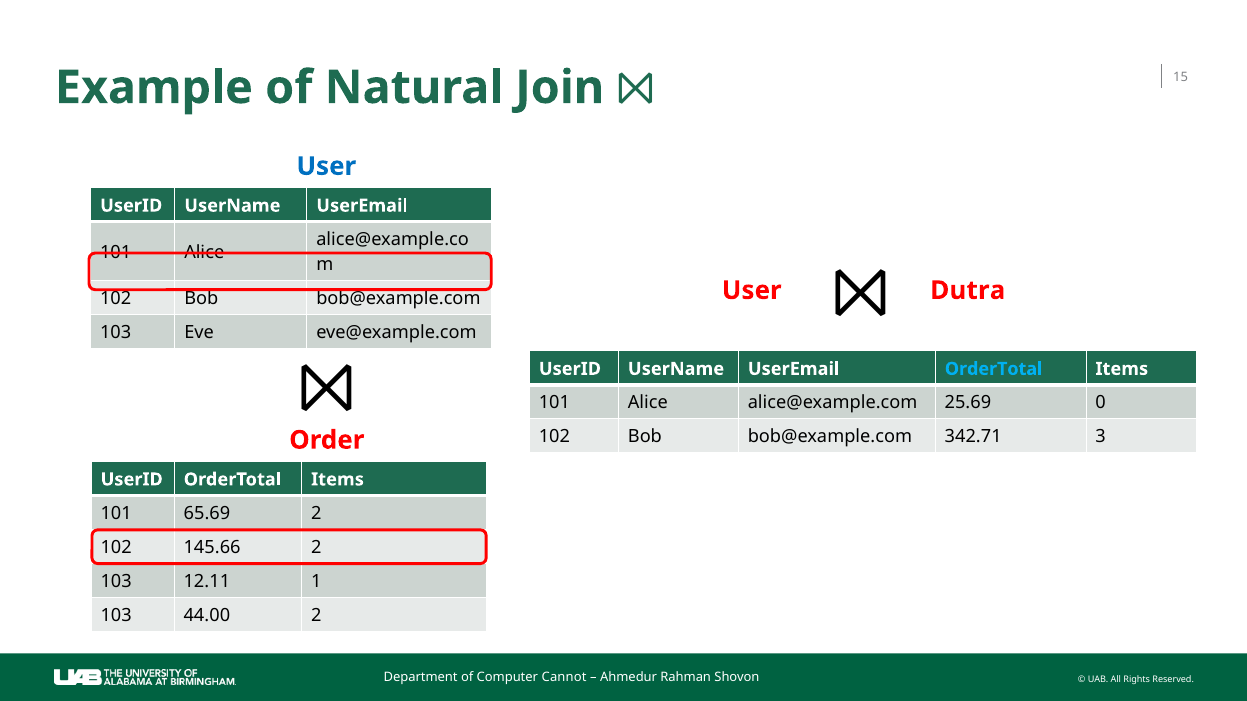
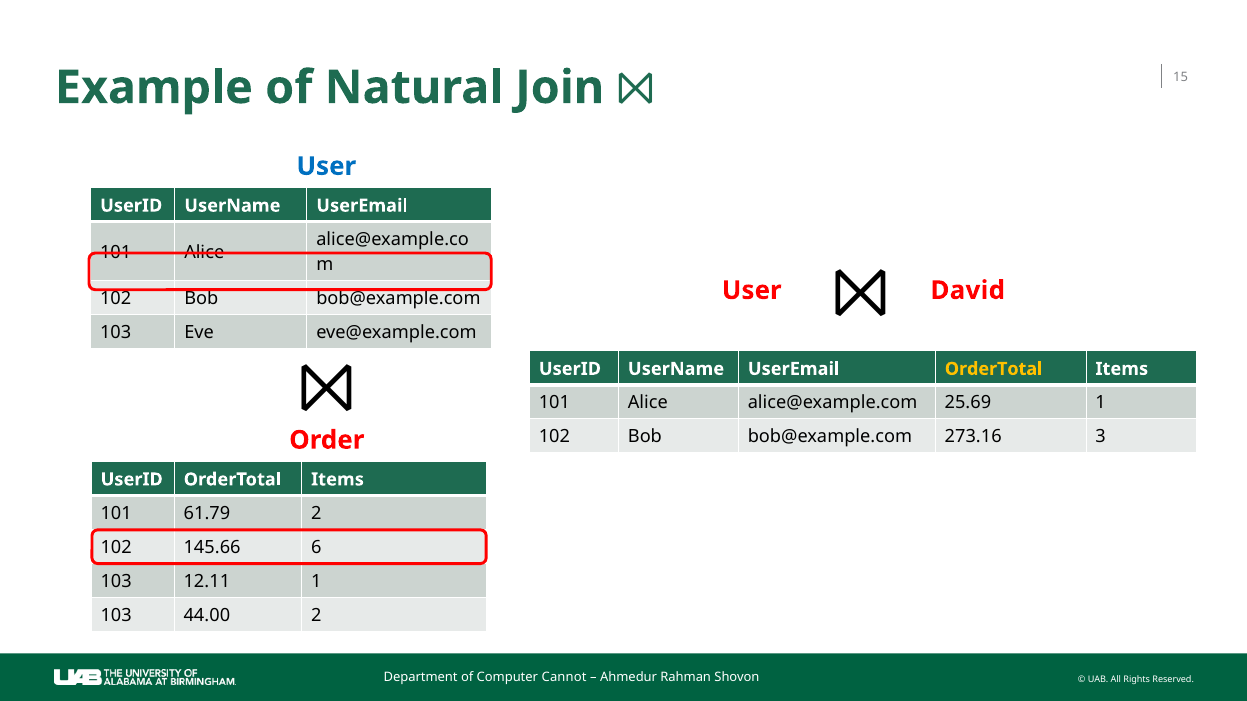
Dutra: Dutra -> David
OrderTotal at (994, 369) colour: light blue -> yellow
25.69 0: 0 -> 1
342.71: 342.71 -> 273.16
65.69: 65.69 -> 61.79
145.66 2: 2 -> 6
